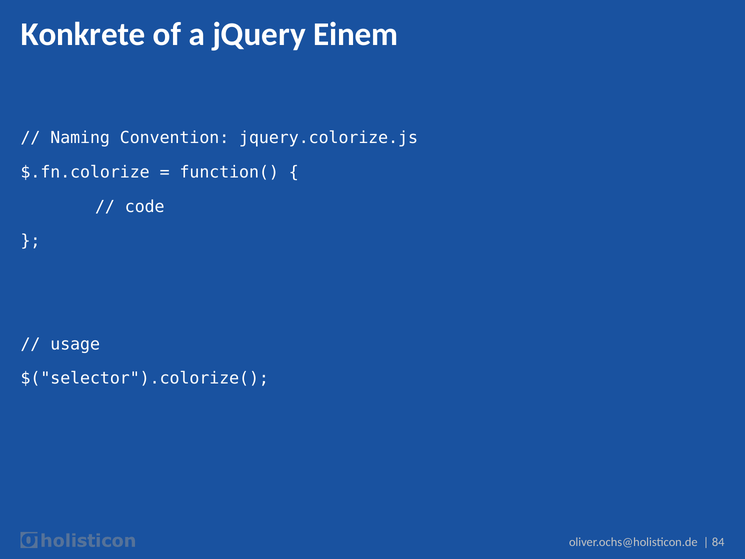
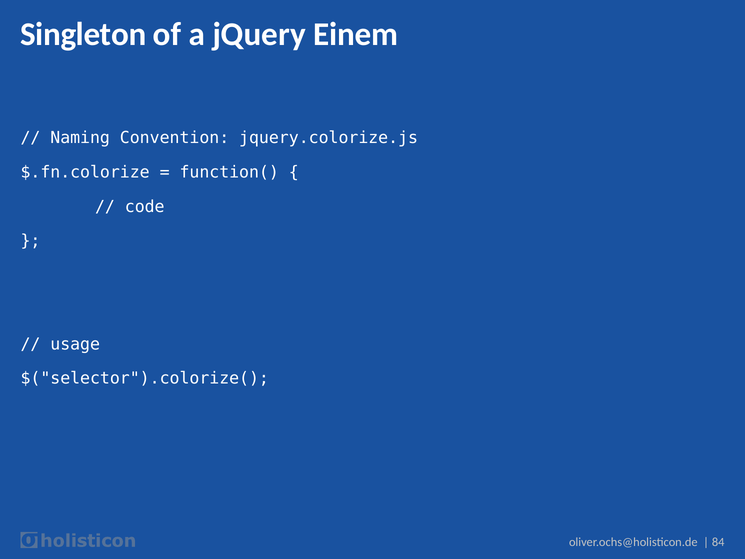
Konkrete: Konkrete -> Singleton
